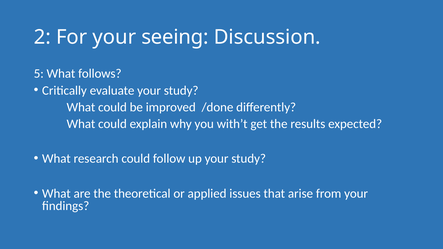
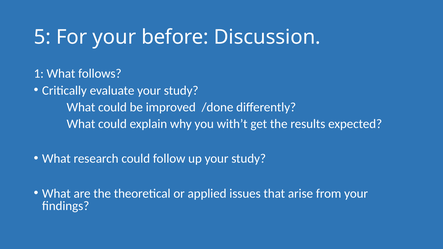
2: 2 -> 5
seeing: seeing -> before
5: 5 -> 1
